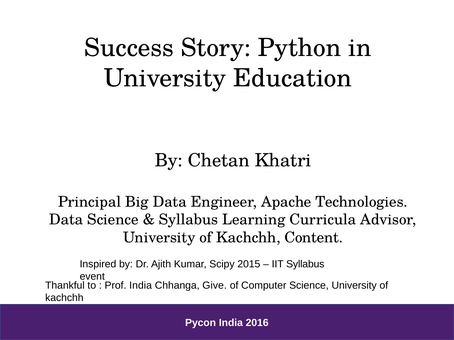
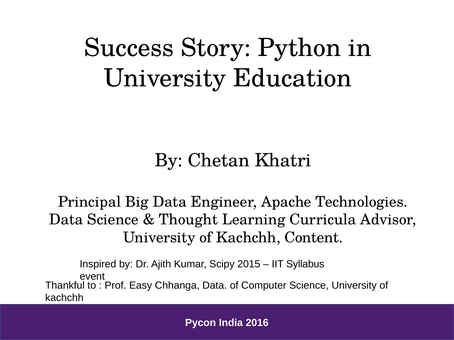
Syllabus at (188, 220): Syllabus -> Thought
Prof India: India -> Easy
Chhanga Give: Give -> Data
